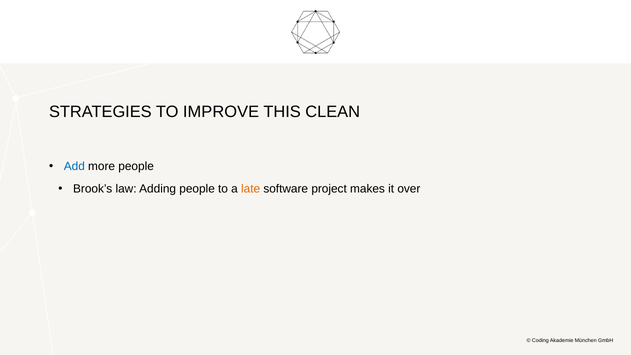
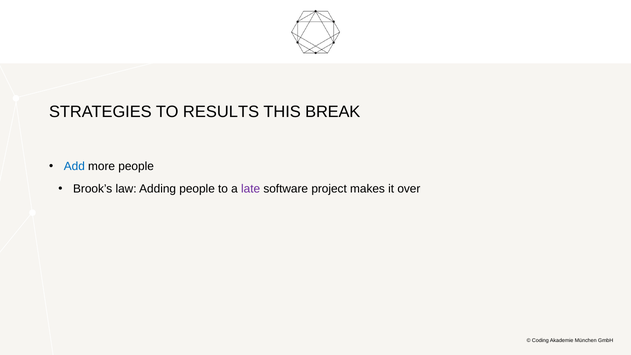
IMPROVE: IMPROVE -> RESULTS
CLEAN: CLEAN -> BREAK
late colour: orange -> purple
